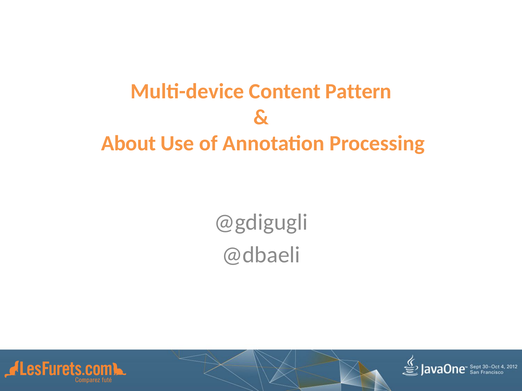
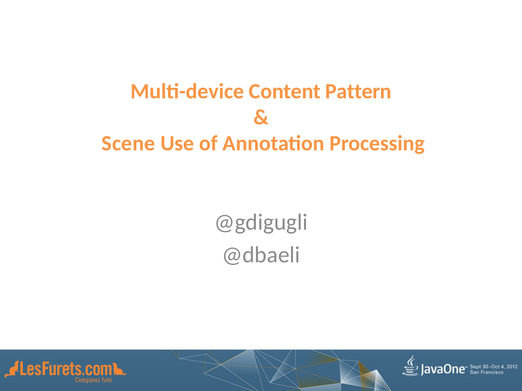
About: About -> Scene
